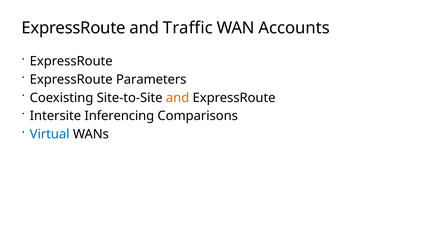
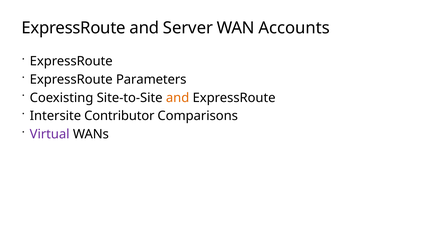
Traffic: Traffic -> Server
Inferencing: Inferencing -> Contributor
Virtual colour: blue -> purple
